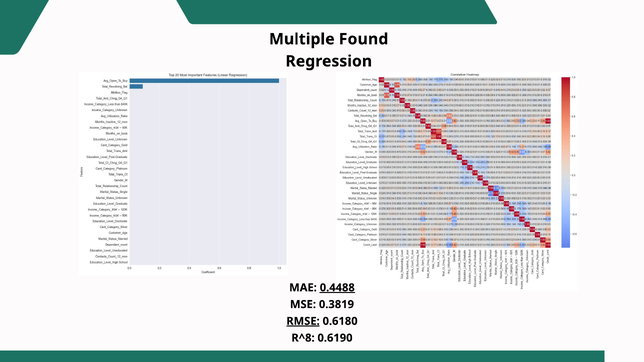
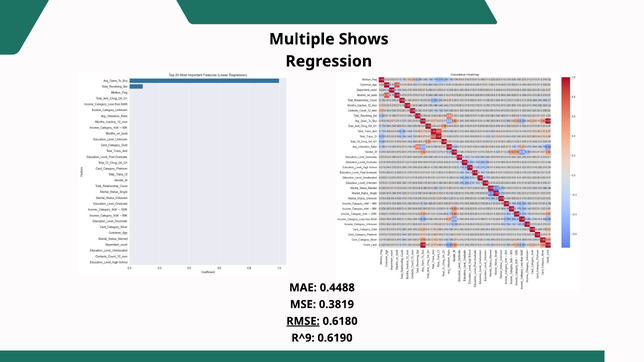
Found: Found -> Shows
0.4488 underline: present -> none
R^8: R^8 -> R^9
